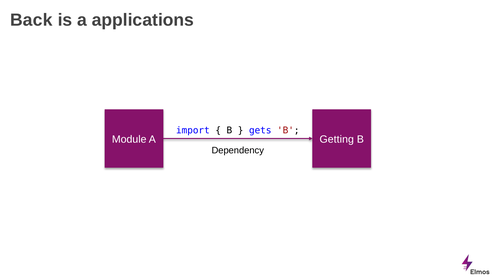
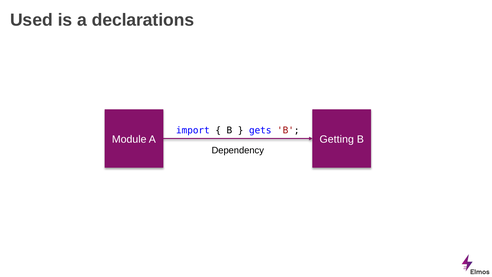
Back: Back -> Used
applications: applications -> declarations
